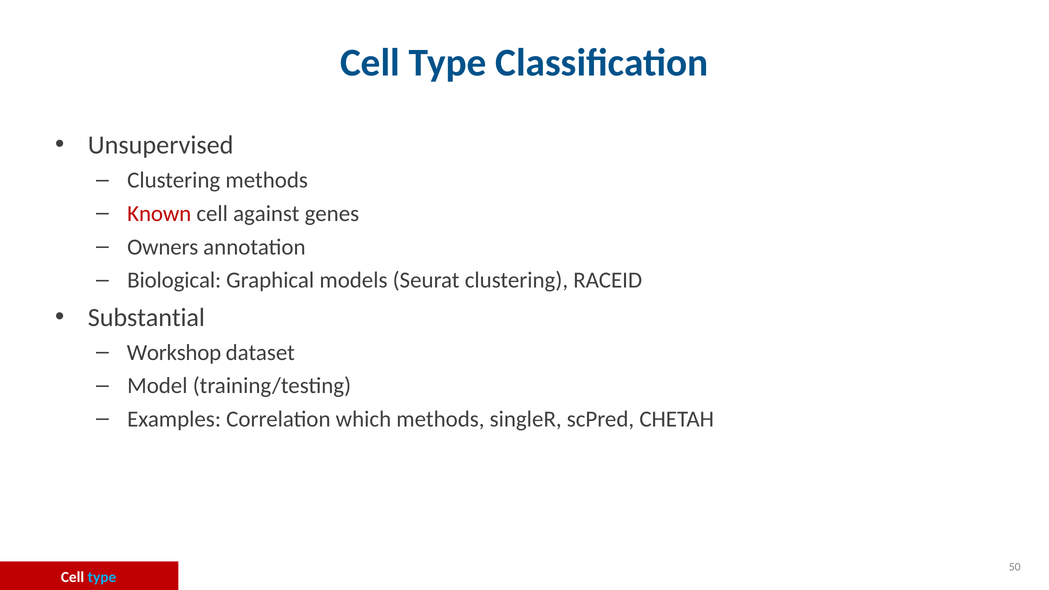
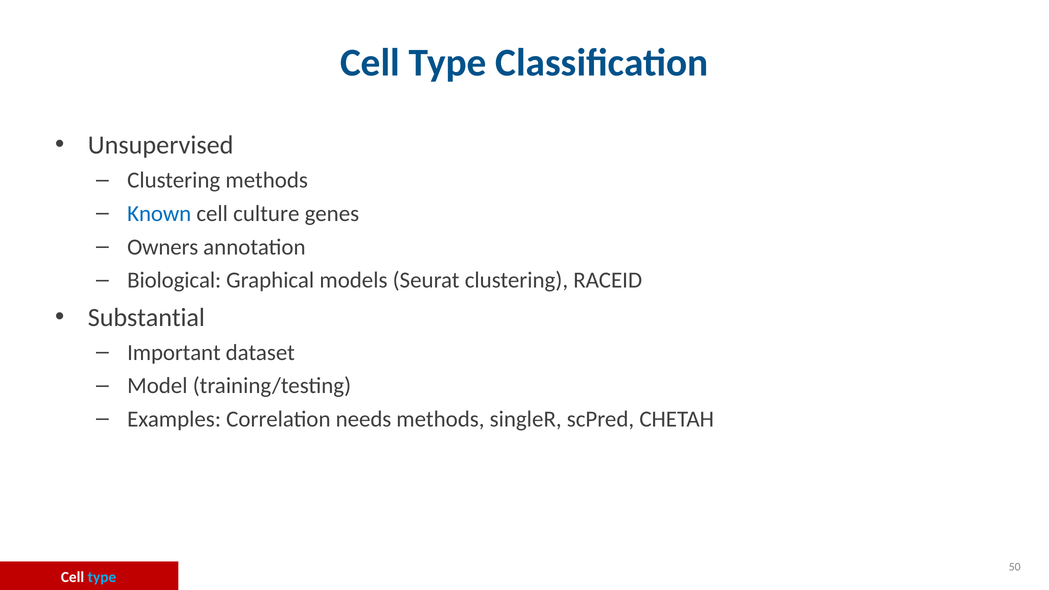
Known colour: red -> blue
against: against -> culture
Workshop: Workshop -> Important
which: which -> needs
